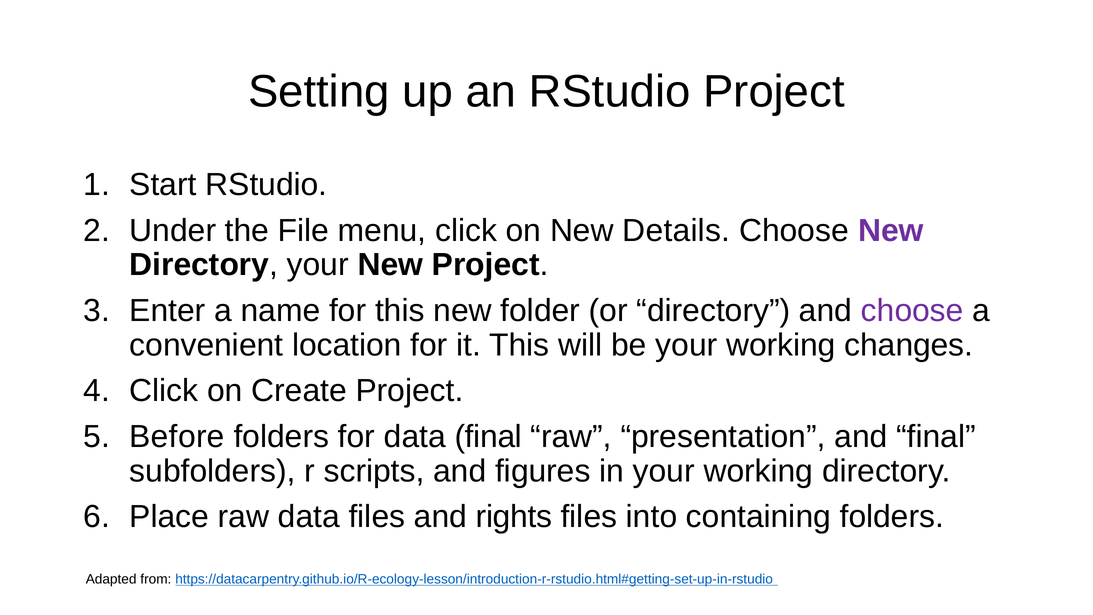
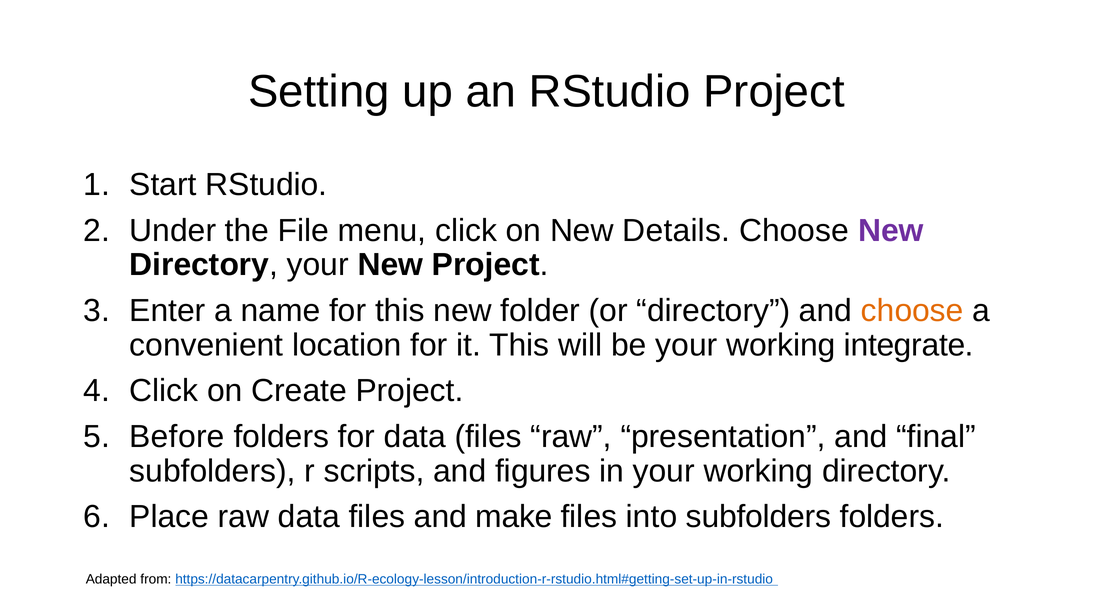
choose at (912, 311) colour: purple -> orange
changes: changes -> integrate
for data final: final -> files
rights: rights -> make
into containing: containing -> subfolders
